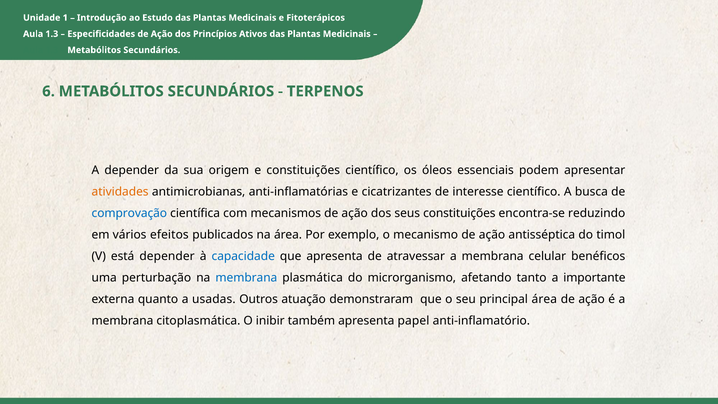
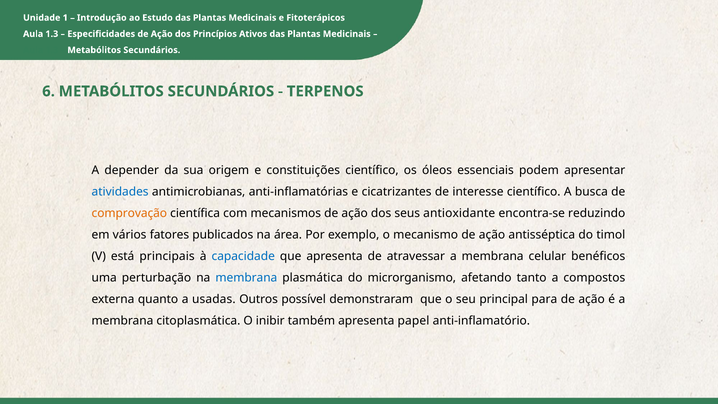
atividades colour: orange -> blue
comprovação colour: blue -> orange
seus constituições: constituições -> antioxidante
efeitos: efeitos -> fatores
está depender: depender -> principais
importante: importante -> compostos
atuação: atuação -> possível
principal área: área -> para
